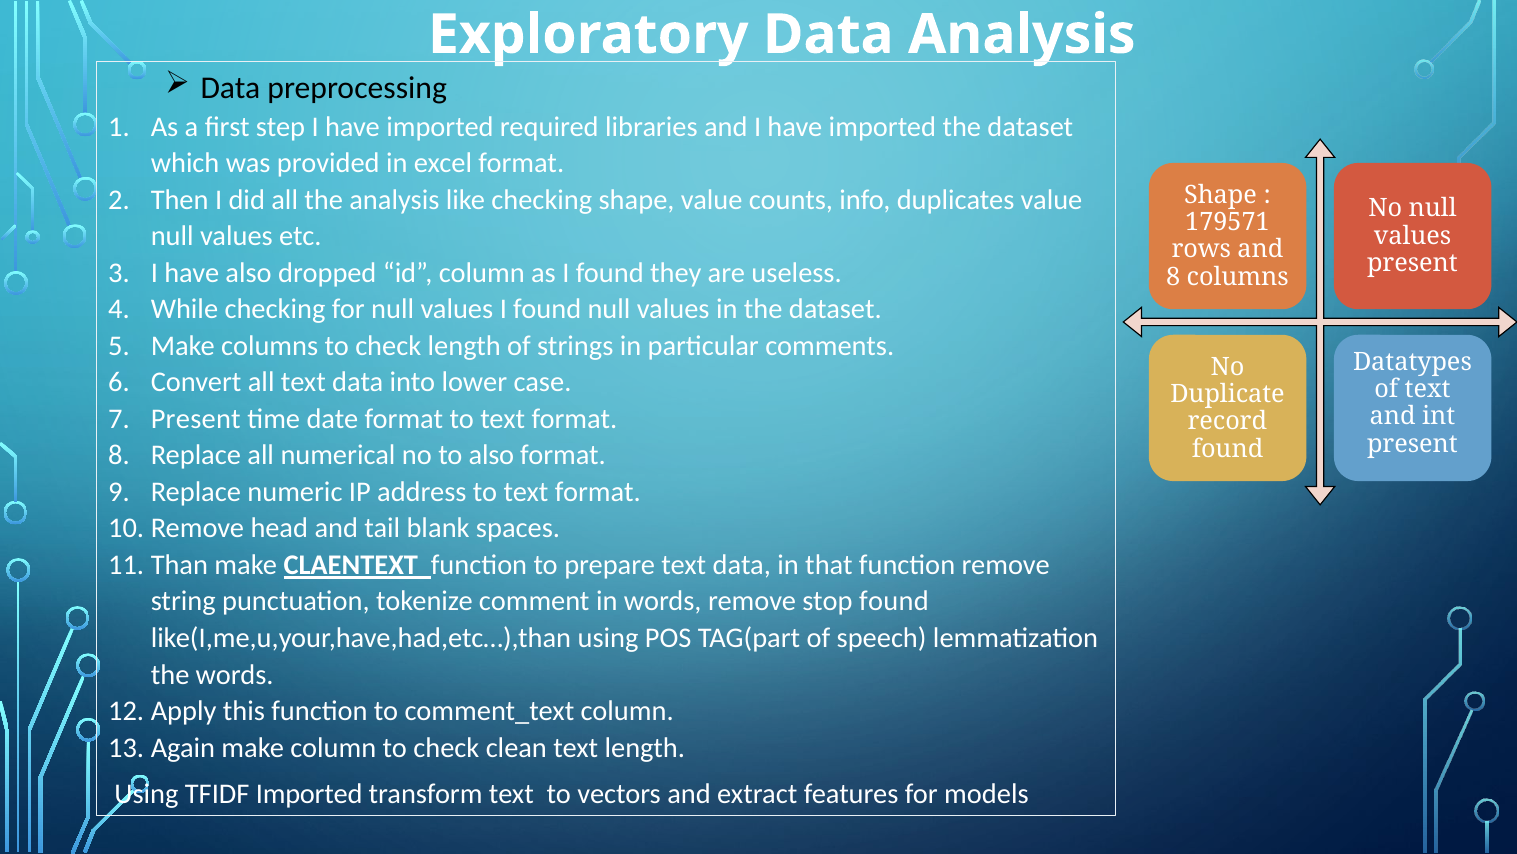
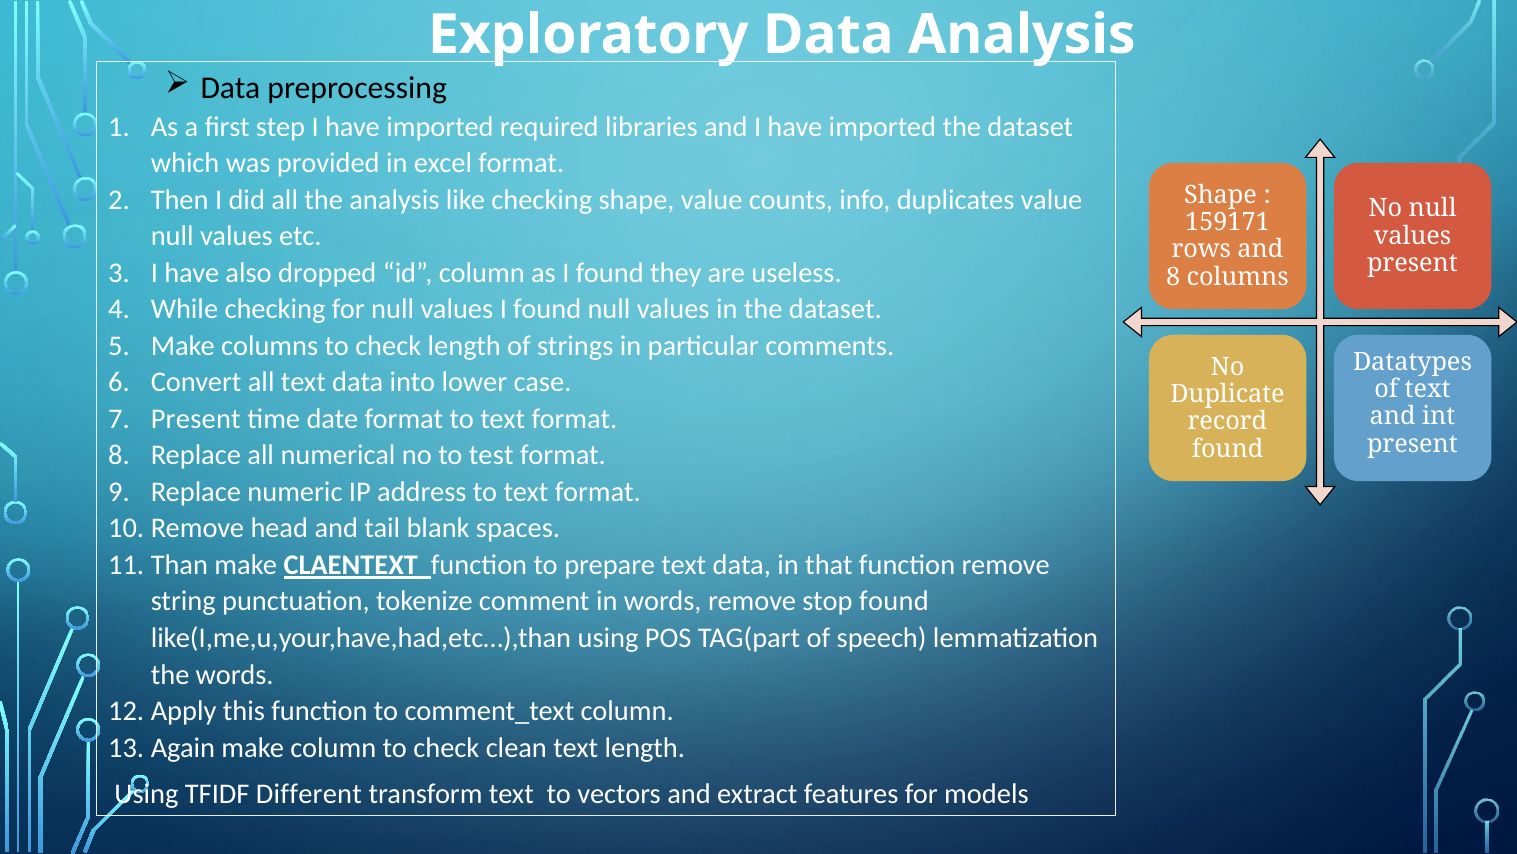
179571: 179571 -> 159171
to also: also -> test
TFIDF Imported: Imported -> Different
